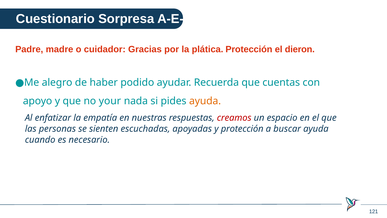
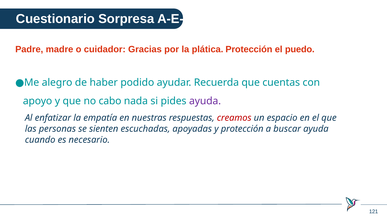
dieron: dieron -> puedo
your: your -> cabo
ayuda at (205, 101) colour: orange -> purple
